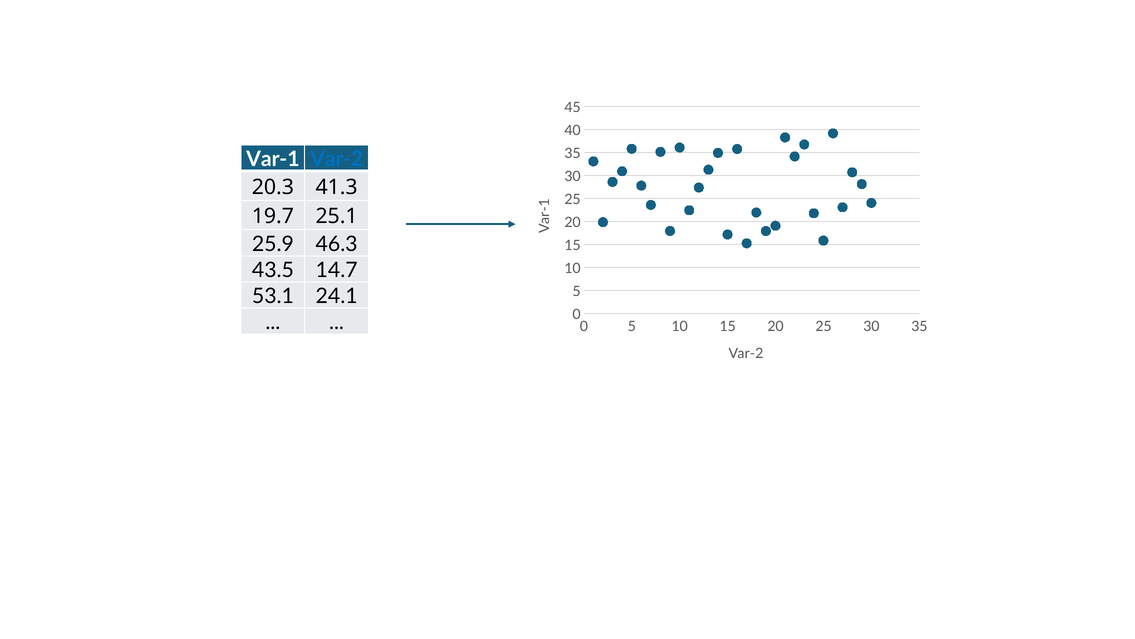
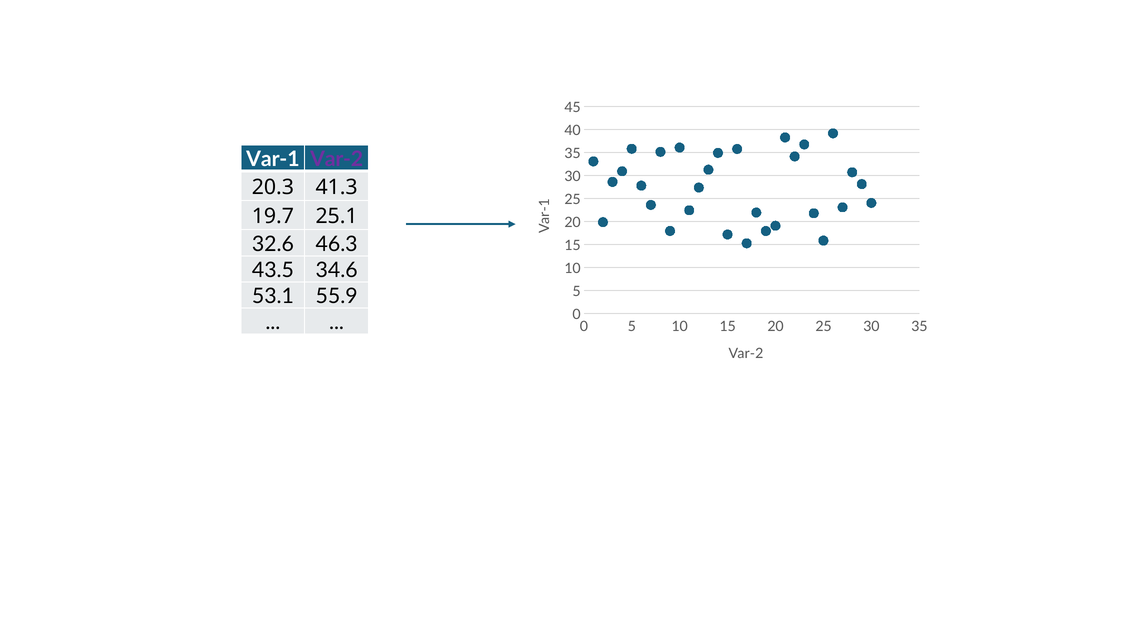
Var-2 at (337, 159) colour: blue -> purple
25.9: 25.9 -> 32.6
14.7: 14.7 -> 34.6
24.1: 24.1 -> 55.9
